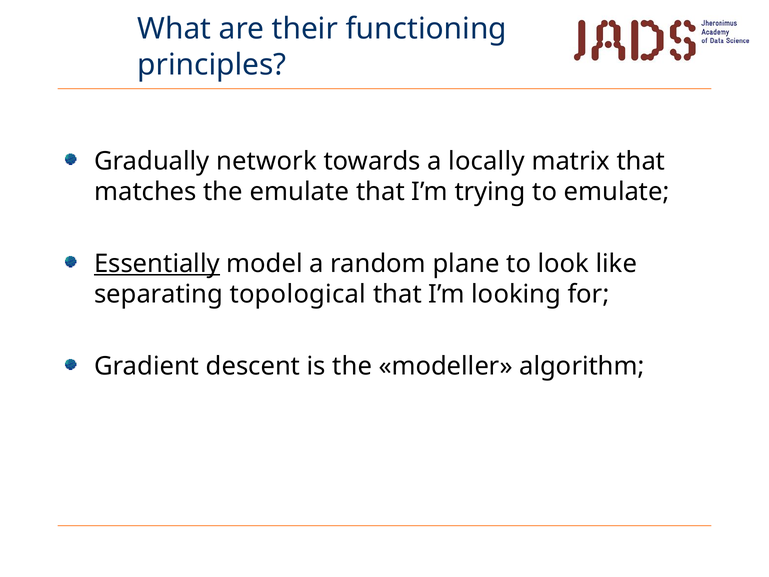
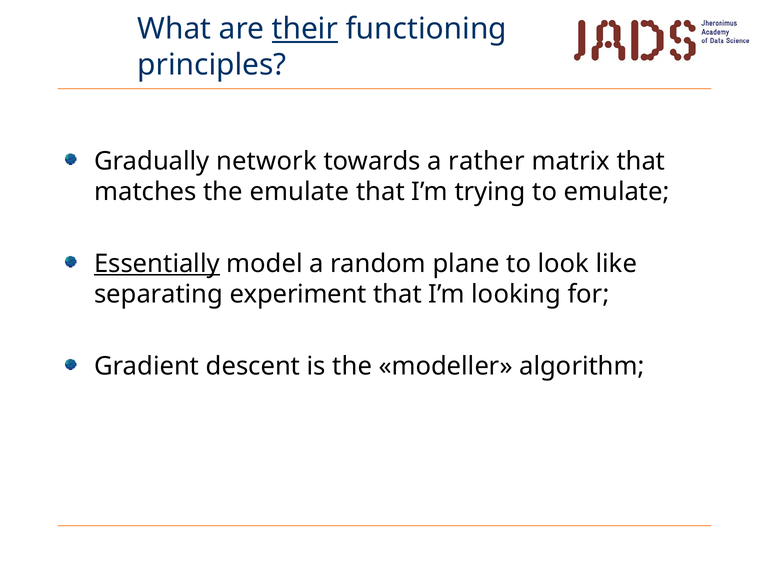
their underline: none -> present
locally: locally -> rather
topological: topological -> experiment
